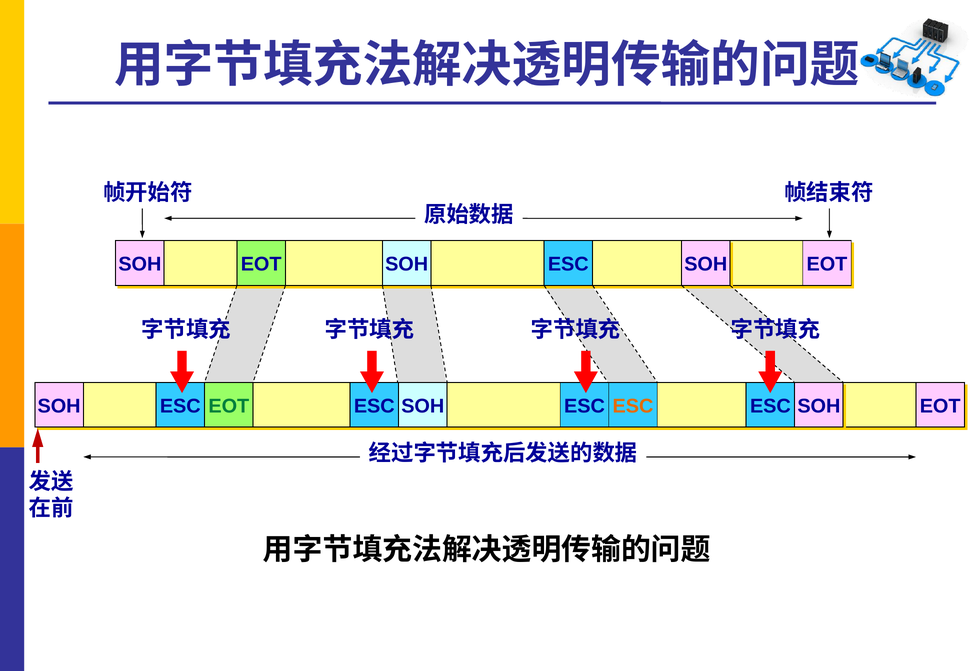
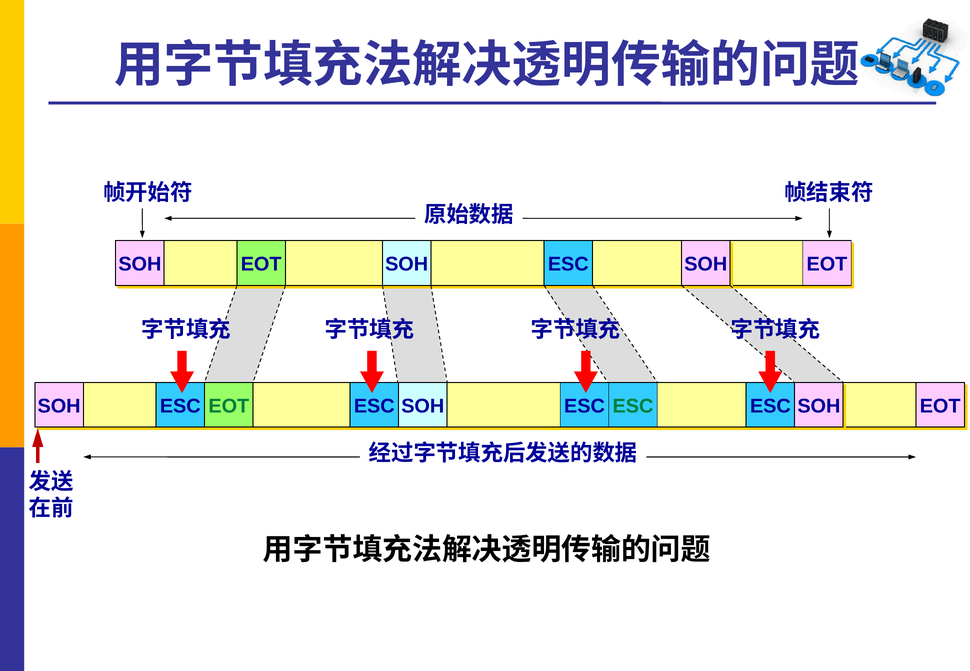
ESC at (633, 406) colour: orange -> green
